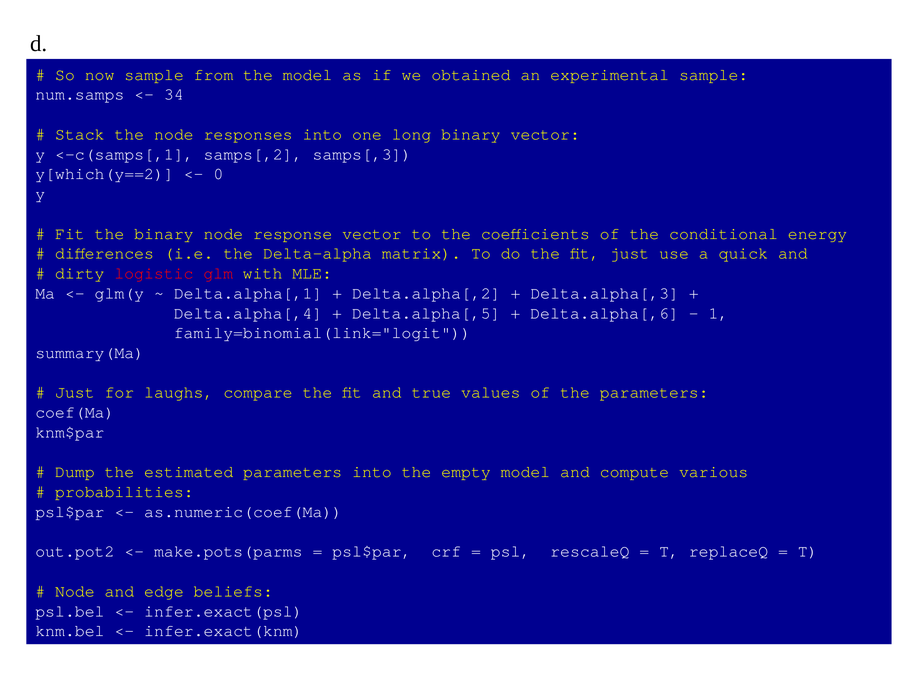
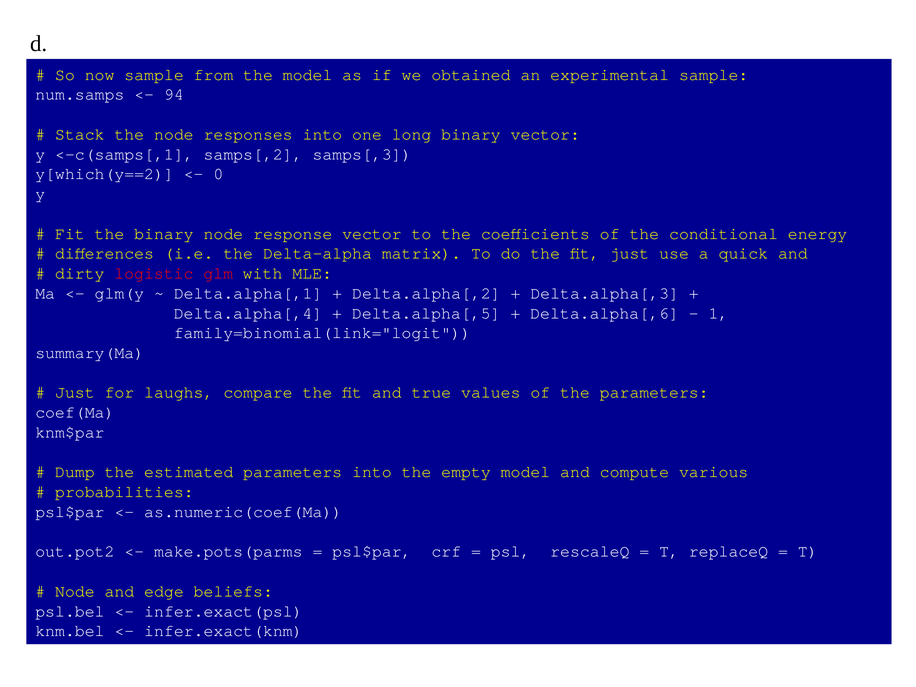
34: 34 -> 94
